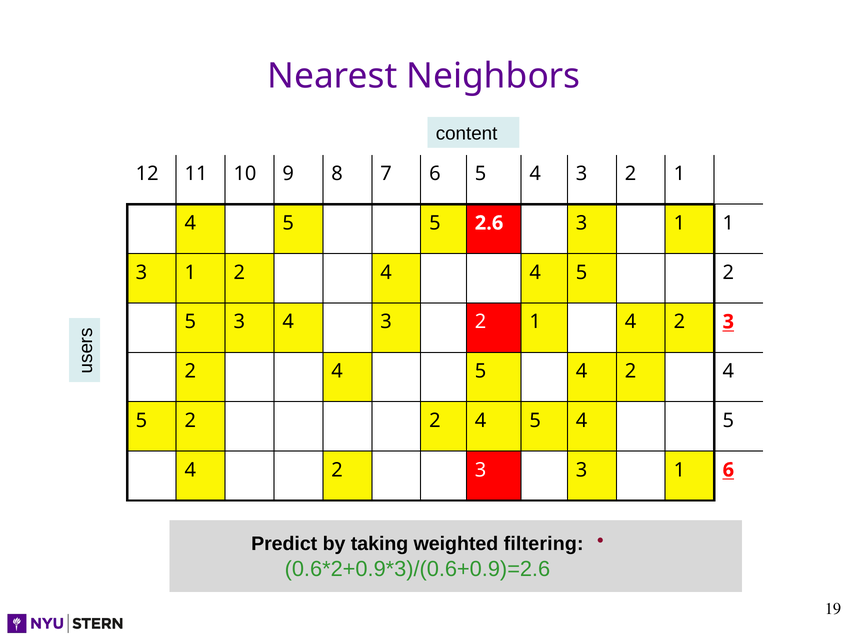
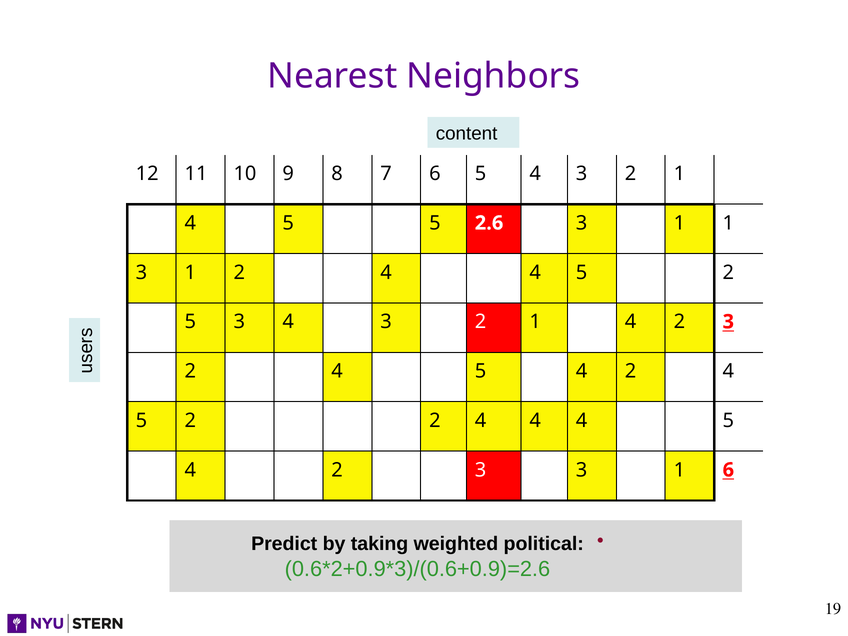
2 2 4 5: 5 -> 4
filtering: filtering -> political
